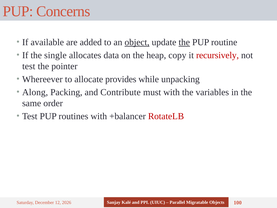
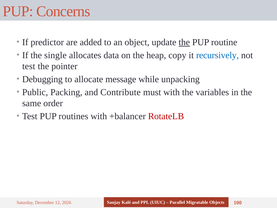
available: available -> predictor
object underline: present -> none
recursively colour: red -> blue
Whereever: Whereever -> Debugging
provides: provides -> message
Along: Along -> Public
